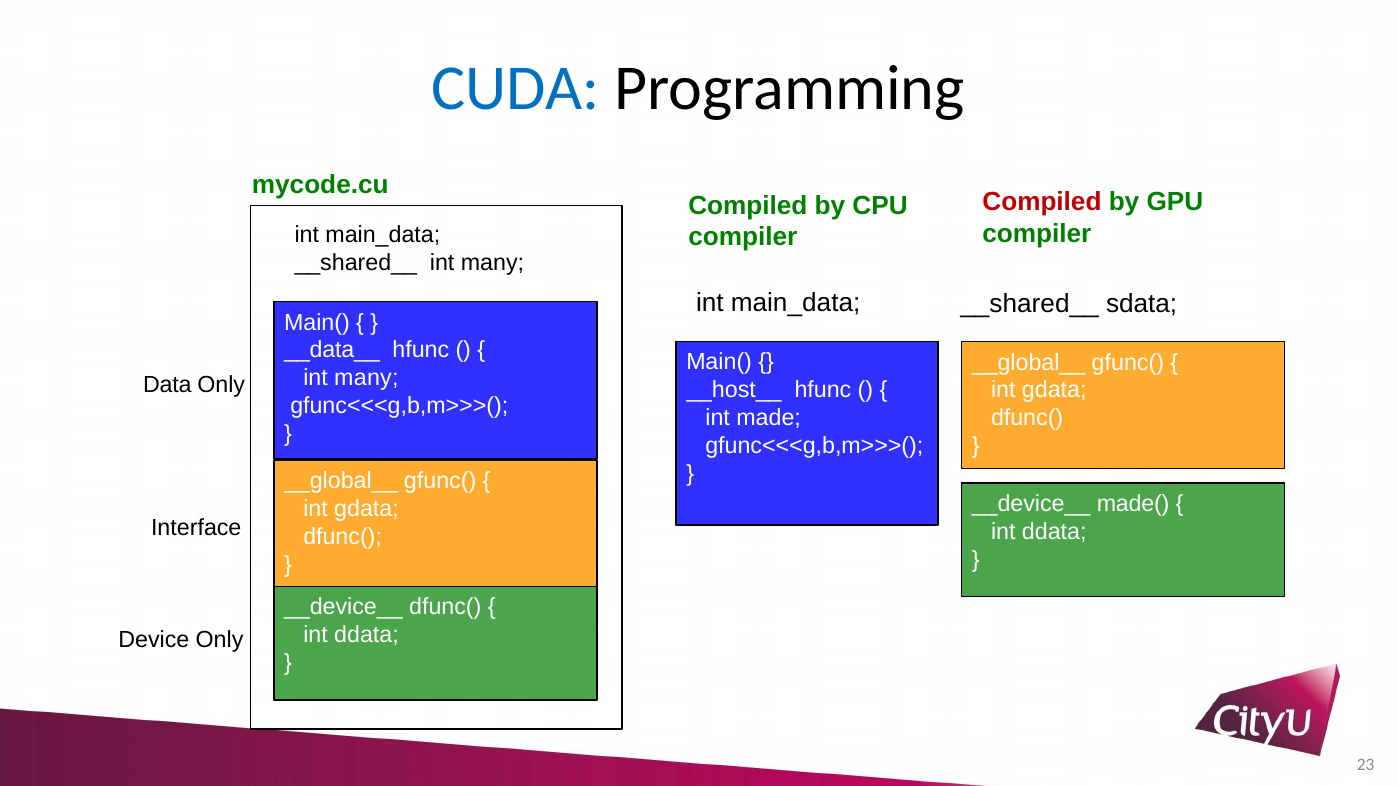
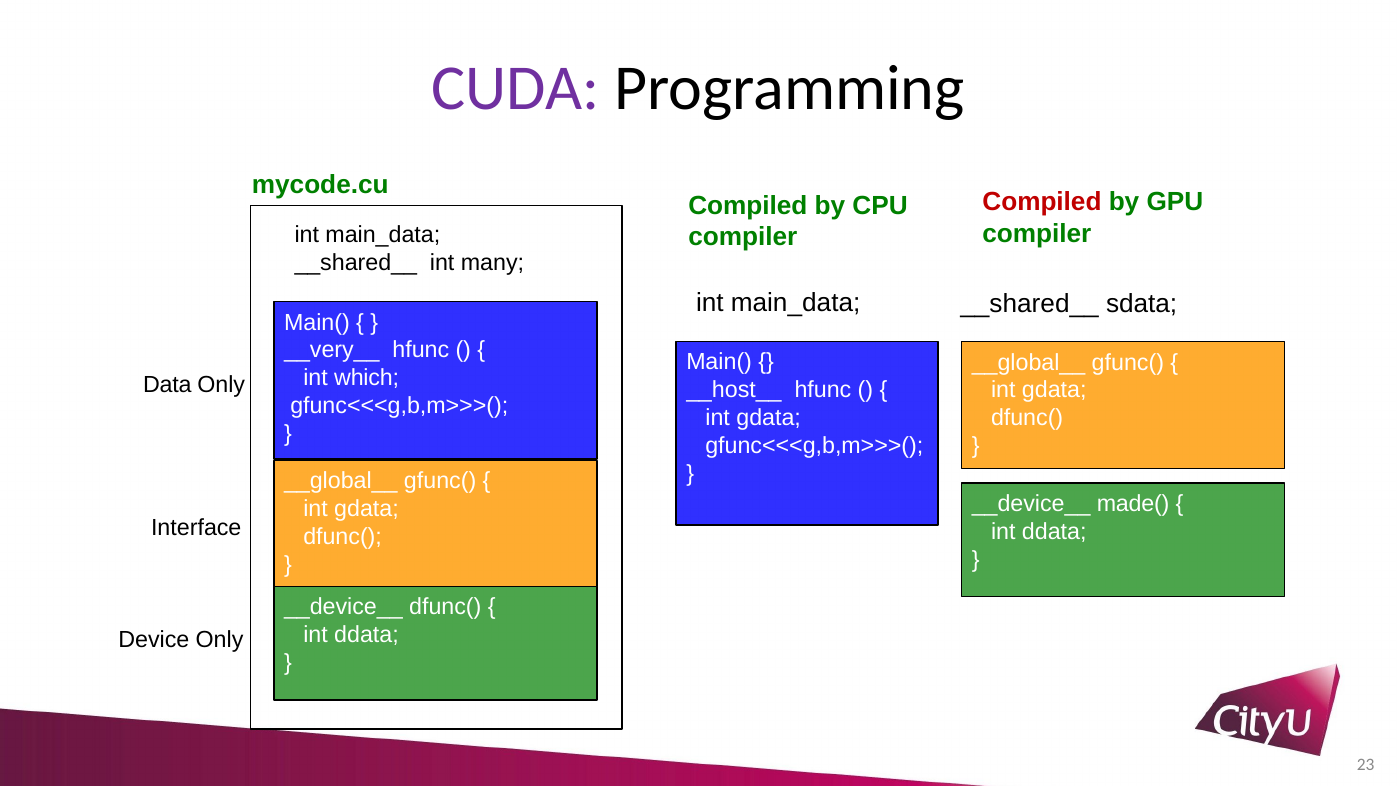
CUDA colour: blue -> purple
__data__: __data__ -> __very__
many at (366, 378): many -> which
made at (769, 418): made -> gdata
